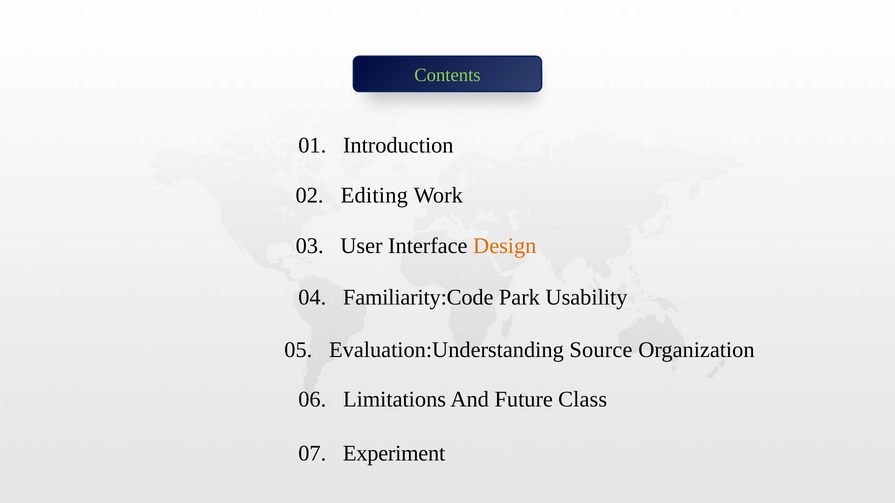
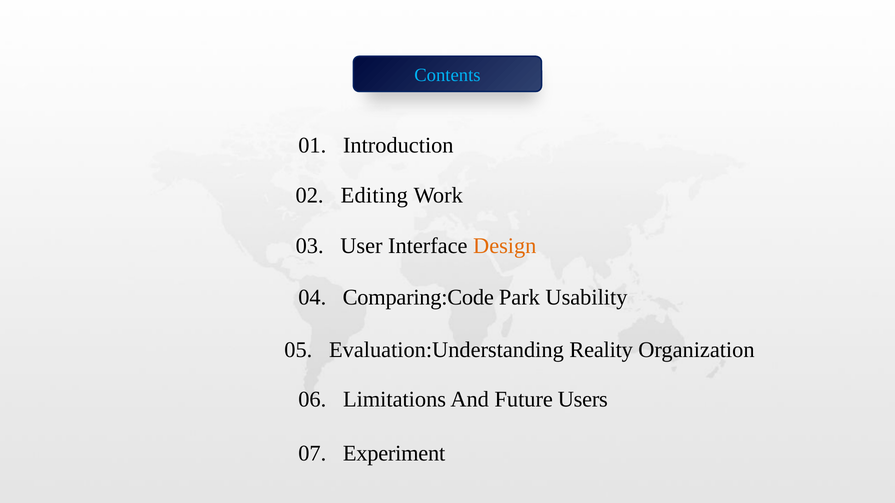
Contents colour: light green -> light blue
Familiarity:Code: Familiarity:Code -> Comparing:Code
Source: Source -> Reality
Class: Class -> Users
